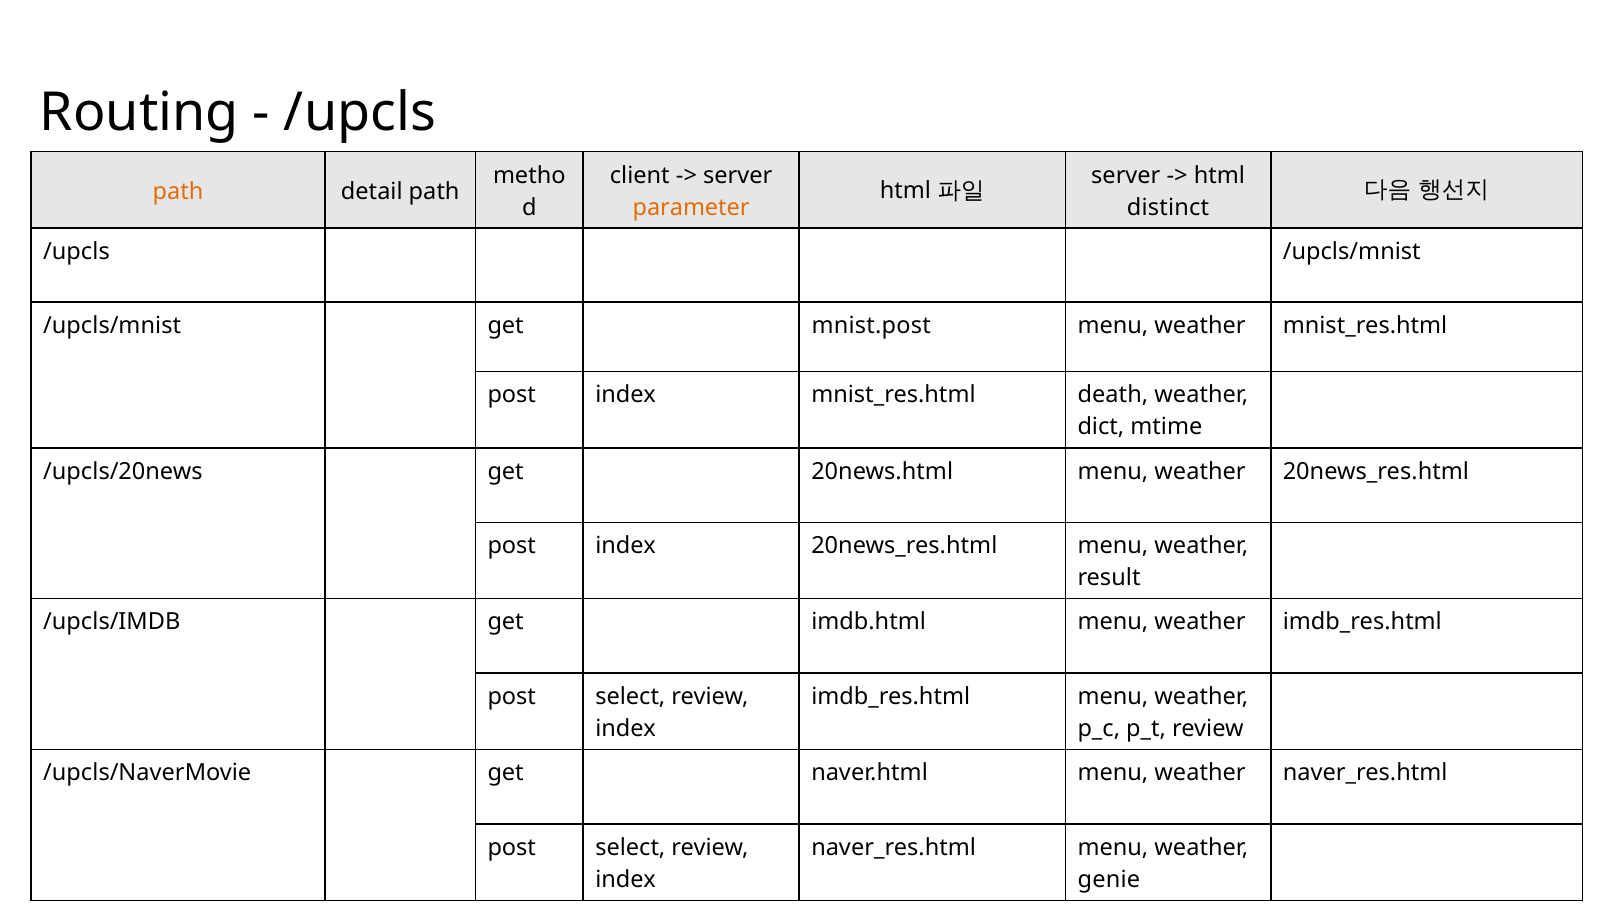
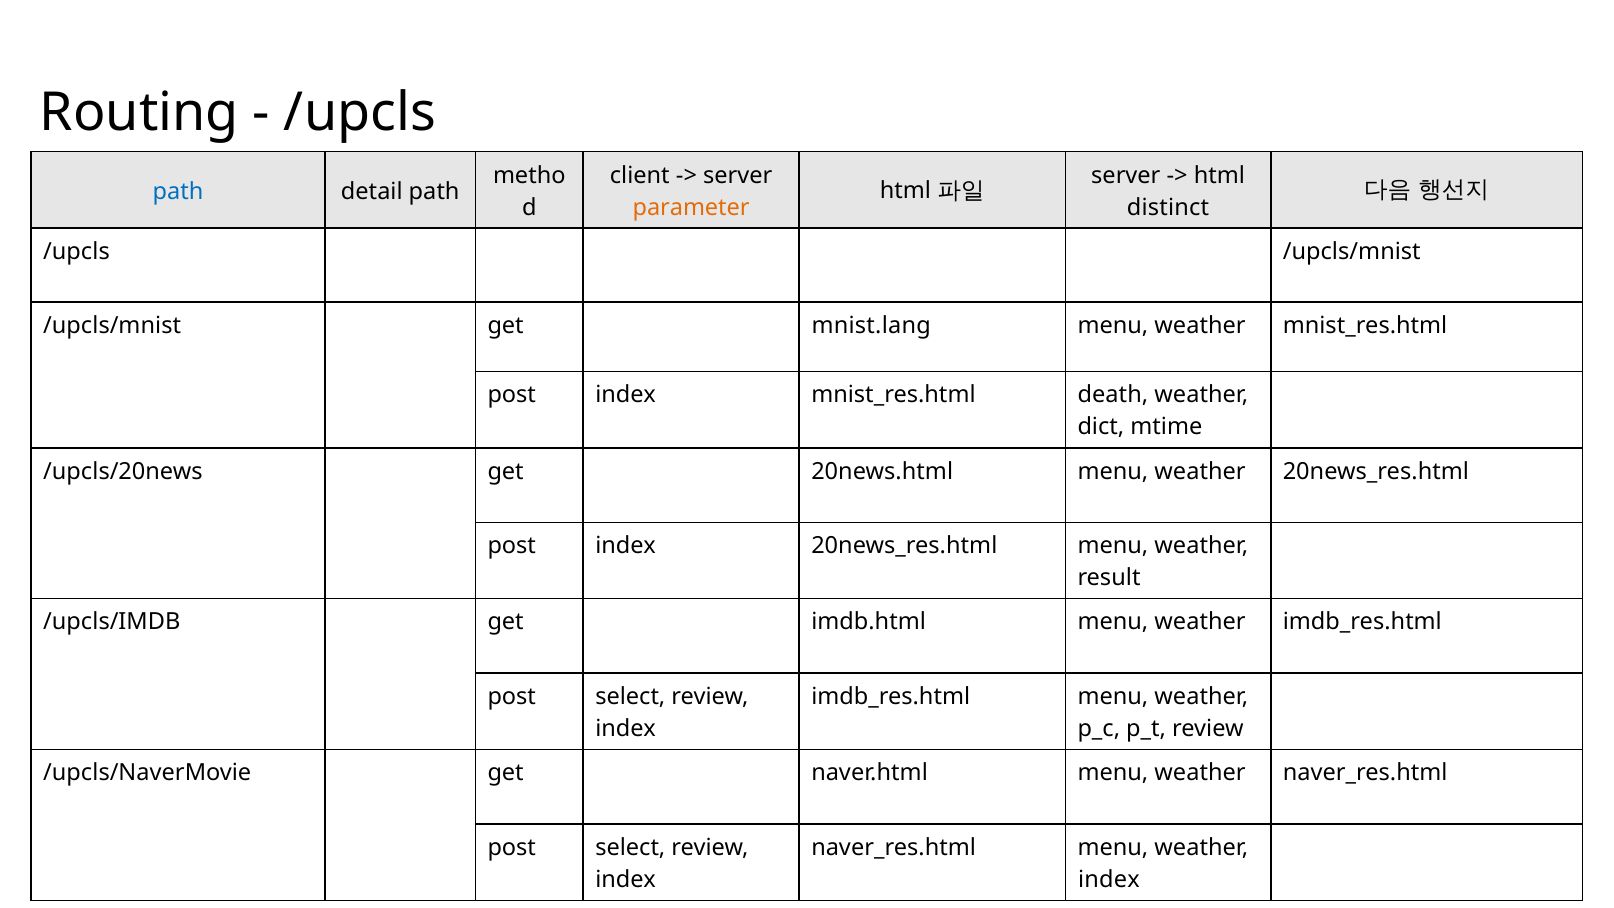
path at (178, 191) colour: orange -> blue
mnist.post: mnist.post -> mnist.lang
genie at (1109, 880): genie -> index
